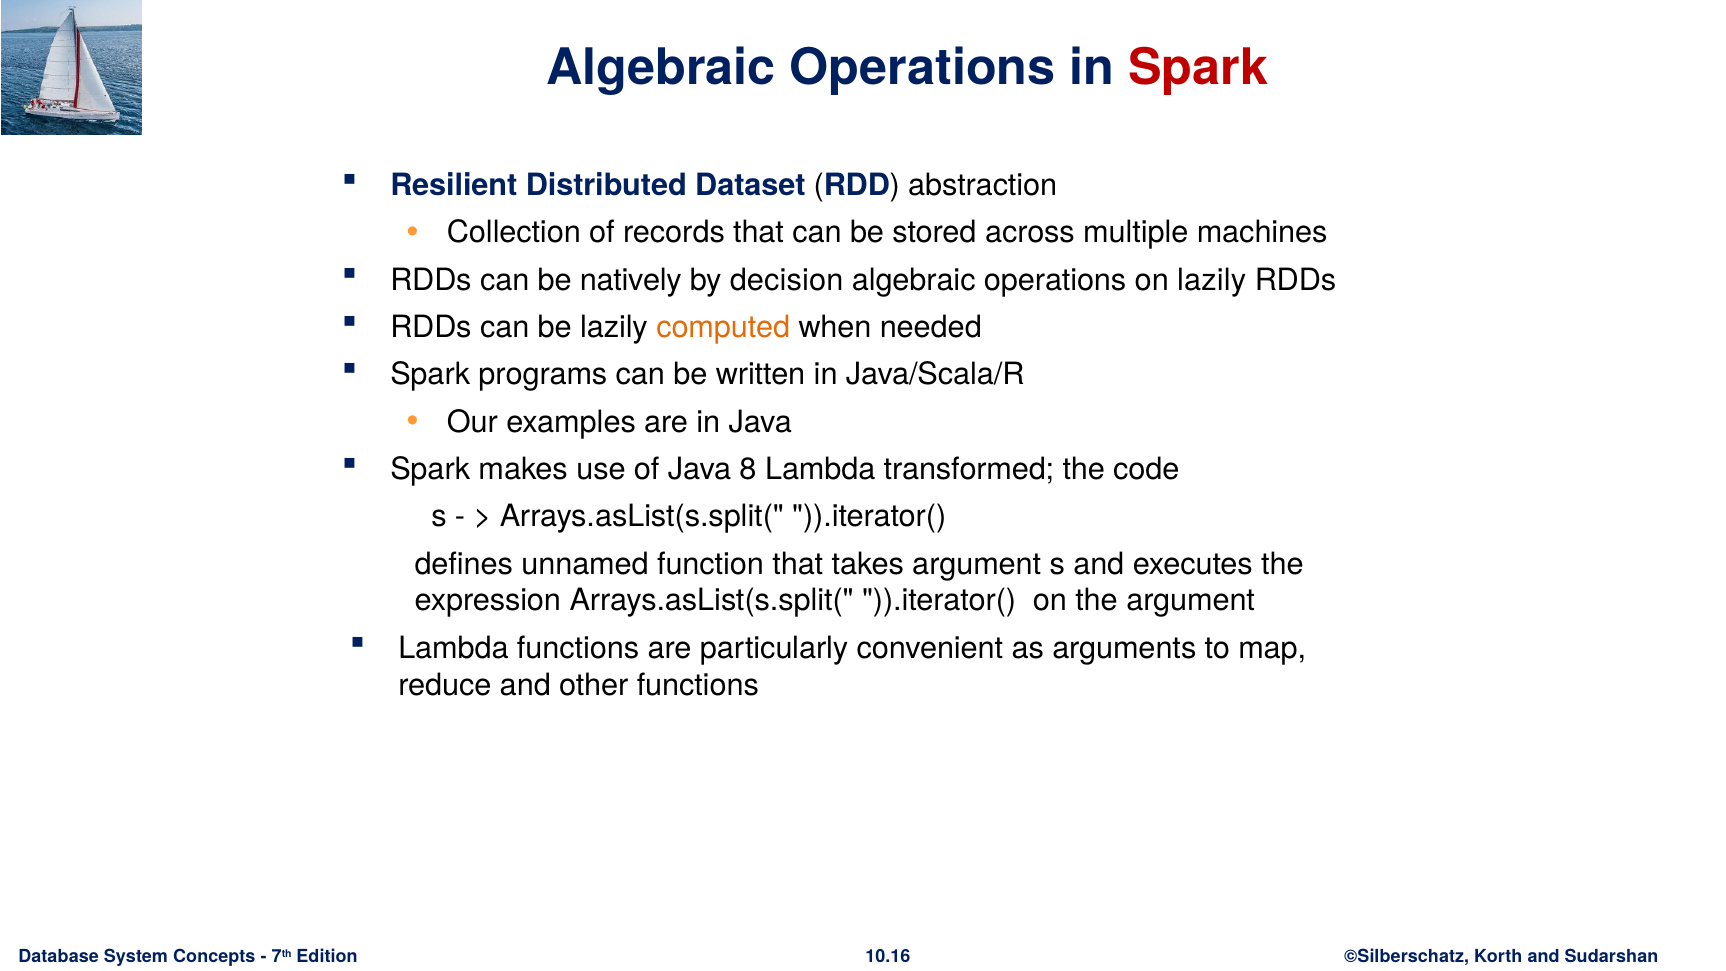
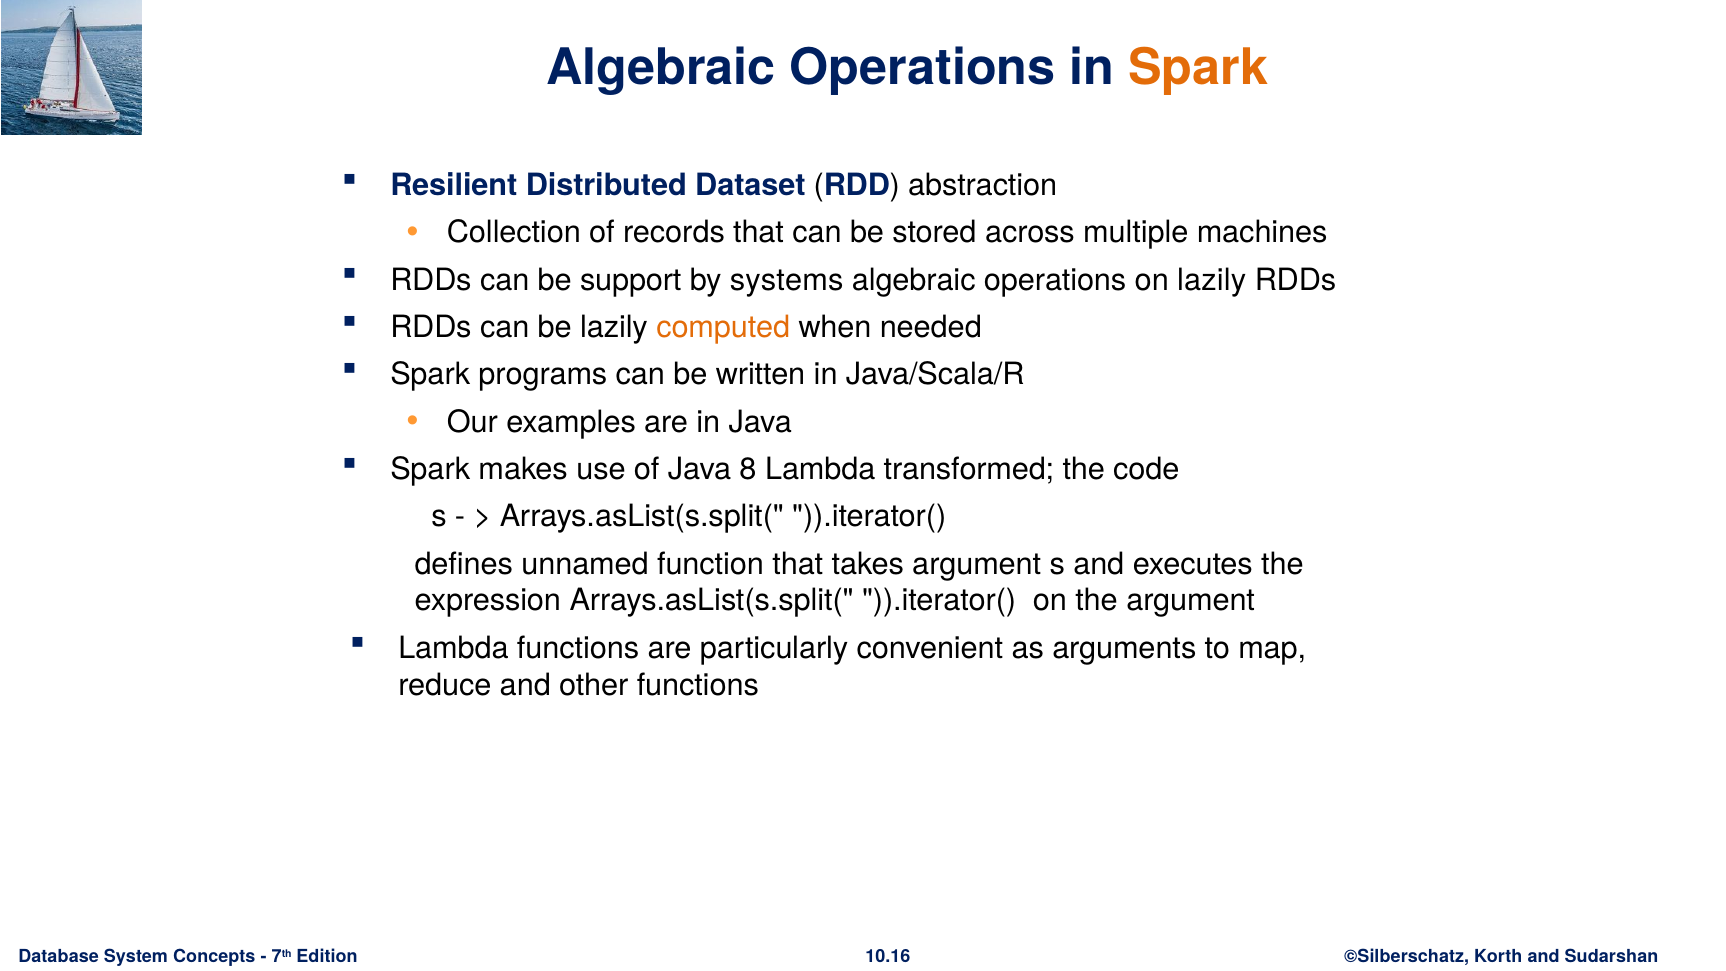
Spark at (1198, 68) colour: red -> orange
natively: natively -> support
decision: decision -> systems
